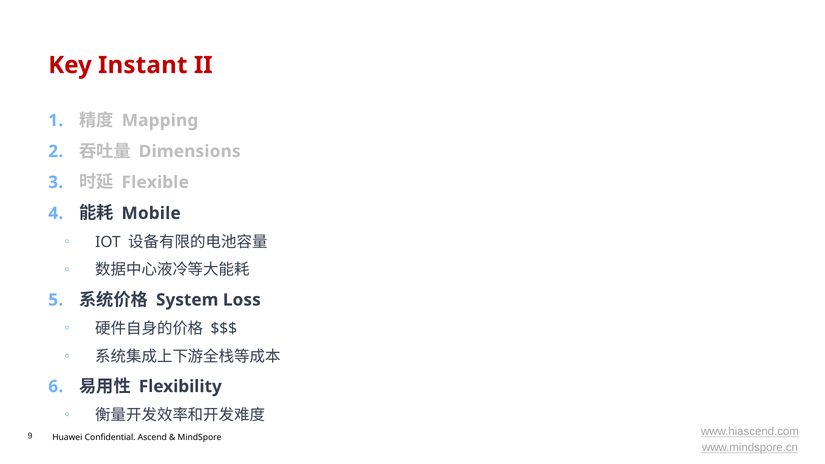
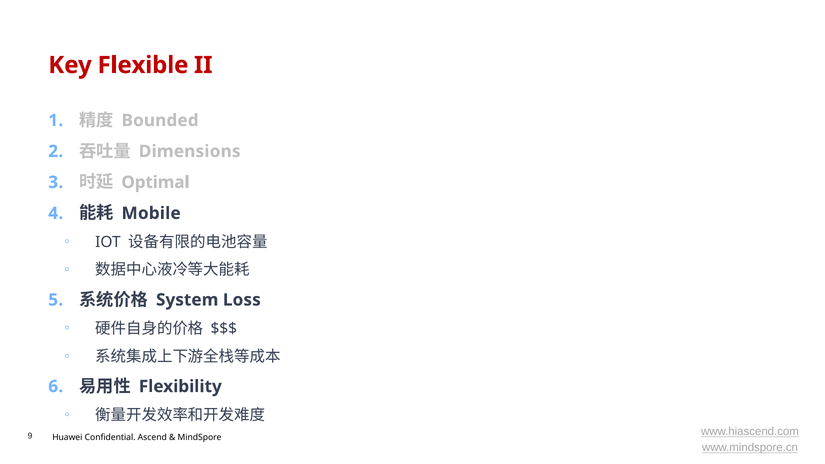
Instant: Instant -> Flexible
Mapping: Mapping -> Bounded
Flexible: Flexible -> Optimal
